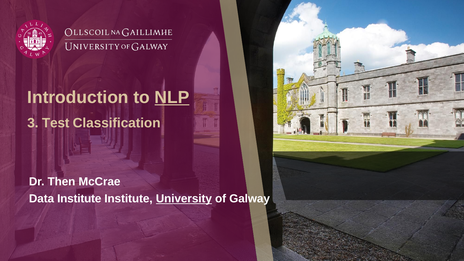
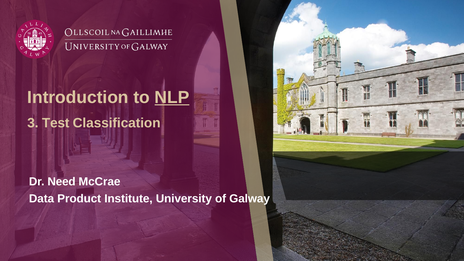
Then: Then -> Need
Data Institute: Institute -> Product
University underline: present -> none
